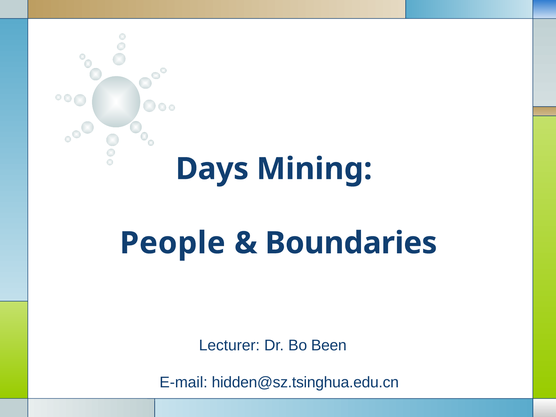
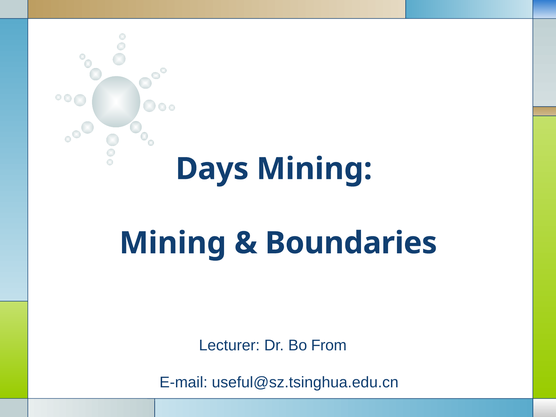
People at (173, 243): People -> Mining
Been: Been -> From
hidden@sz.tsinghua.edu.cn: hidden@sz.tsinghua.edu.cn -> useful@sz.tsinghua.edu.cn
